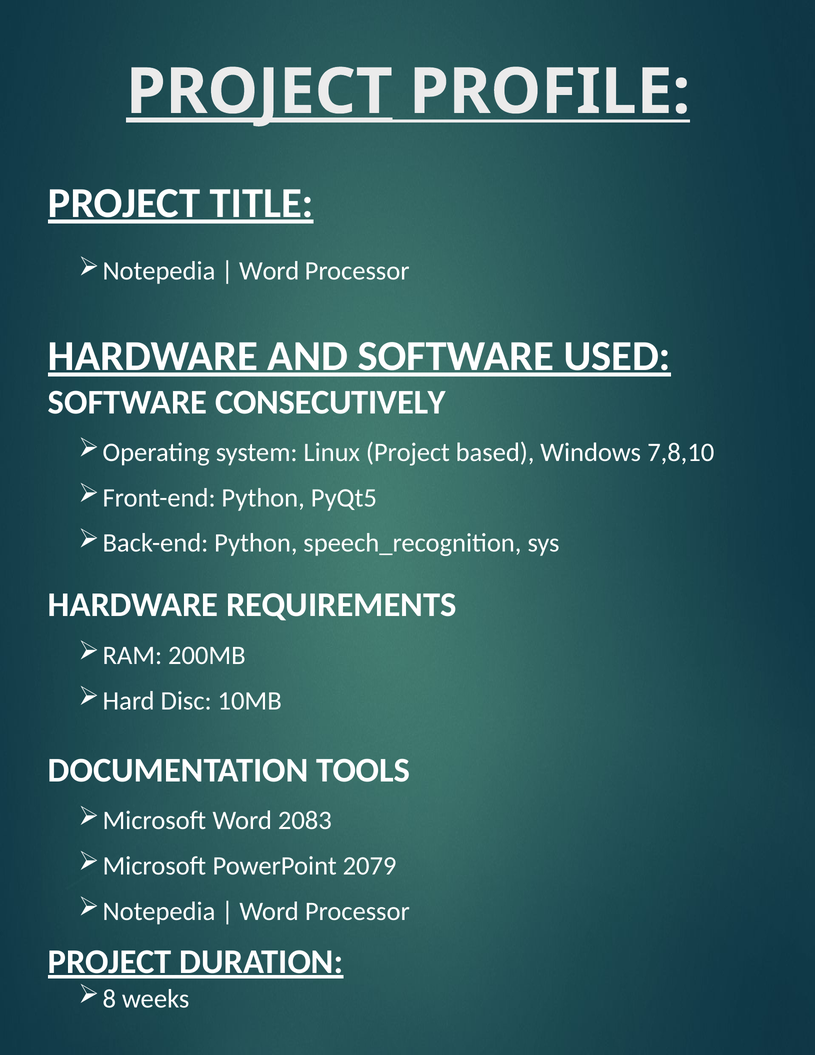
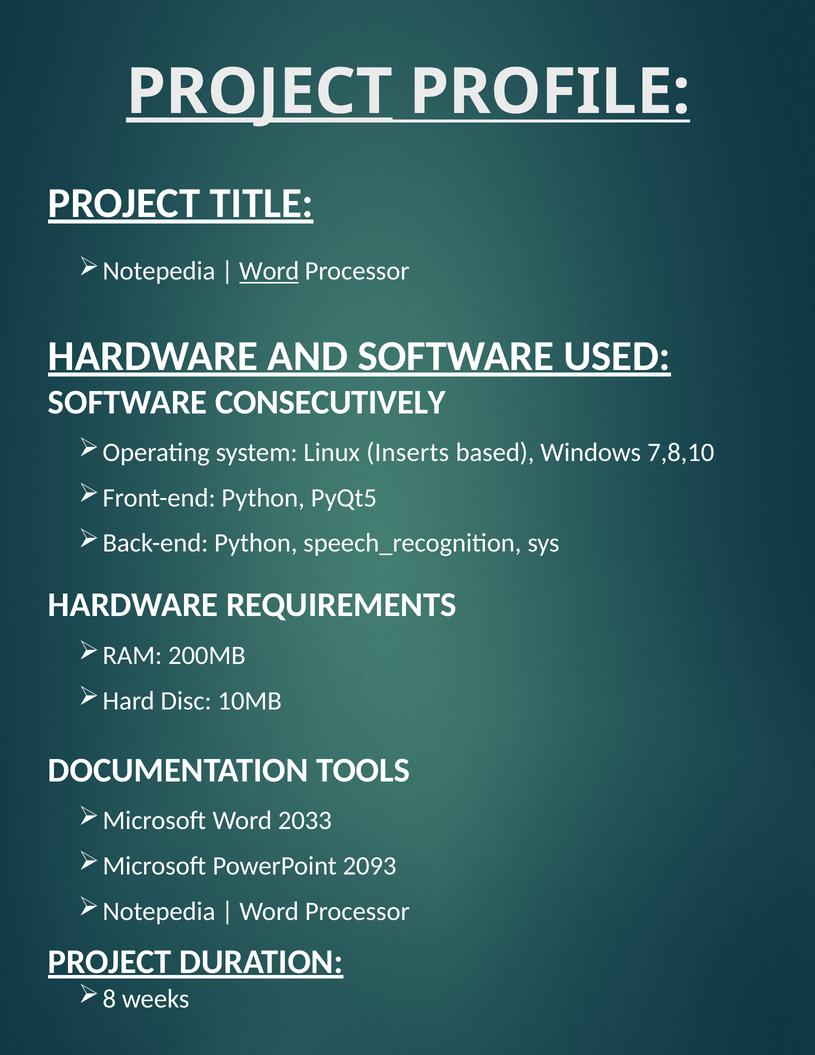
Word at (269, 271) underline: none -> present
Linux Project: Project -> Inserts
2083: 2083 -> 2033
2079: 2079 -> 2093
